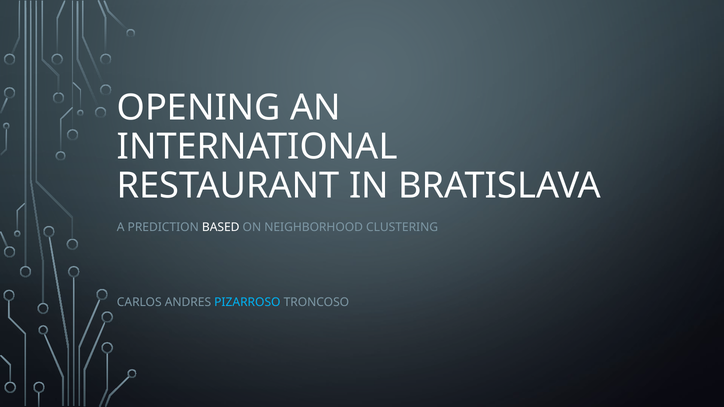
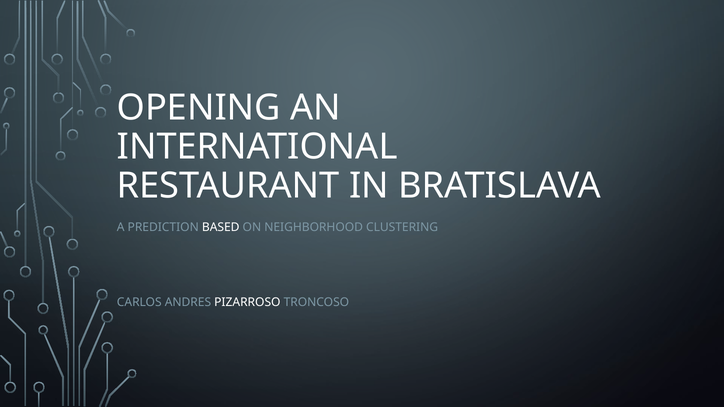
PIZARROSO colour: light blue -> white
